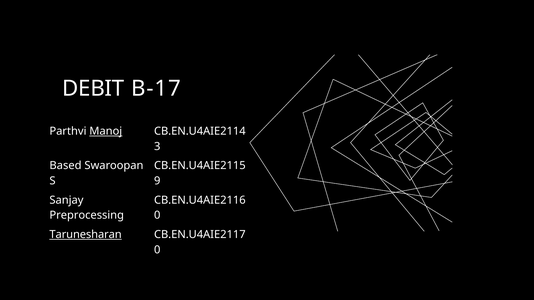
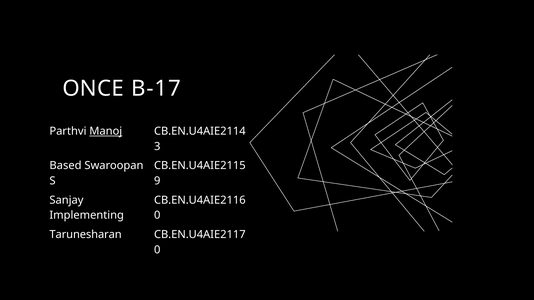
DEBIT: DEBIT -> ONCE
Preprocessing: Preprocessing -> Implementing
Tarunesharan underline: present -> none
